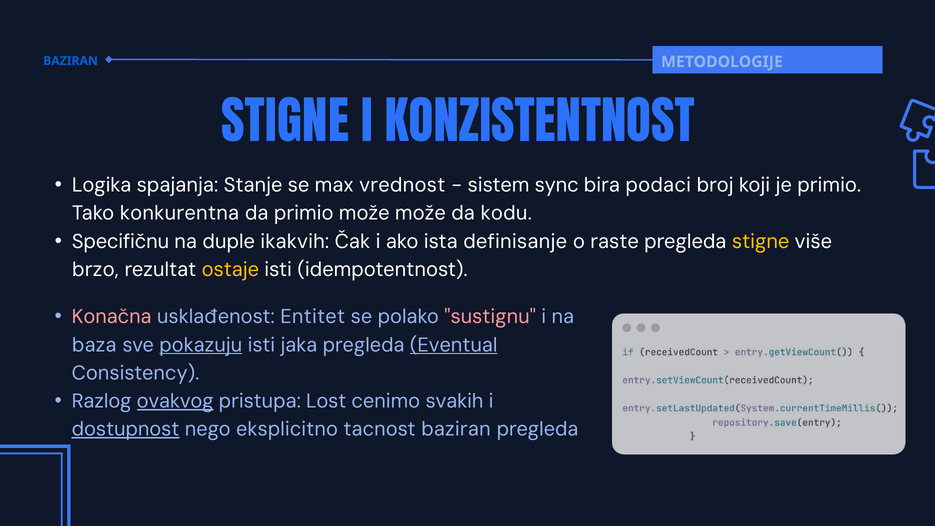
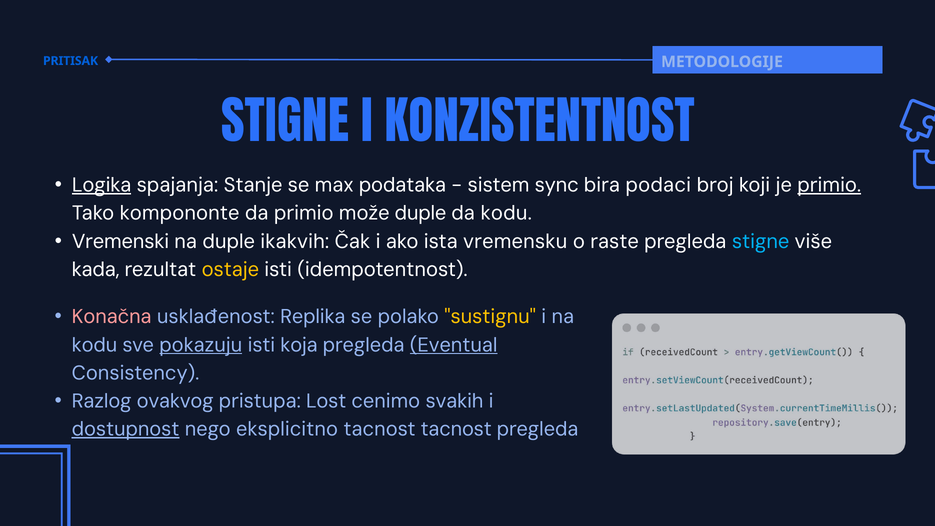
BAZIRAN at (71, 61): BAZIRAN -> PRITISAK
Logika underline: none -> present
vrednost: vrednost -> podataka
primio at (829, 185) underline: none -> present
konkurentna: konkurentna -> kompononte
može može: može -> duple
Specifičnu: Specifičnu -> Vremenski
definisanje: definisanje -> vremensku
stigne at (761, 241) colour: yellow -> light blue
brzo: brzo -> kada
Entitet: Entitet -> Replika
sustignu colour: pink -> yellow
baza at (94, 345): baza -> kodu
jaka: jaka -> koja
ovakvog underline: present -> none
tacnost baziran: baziran -> tacnost
